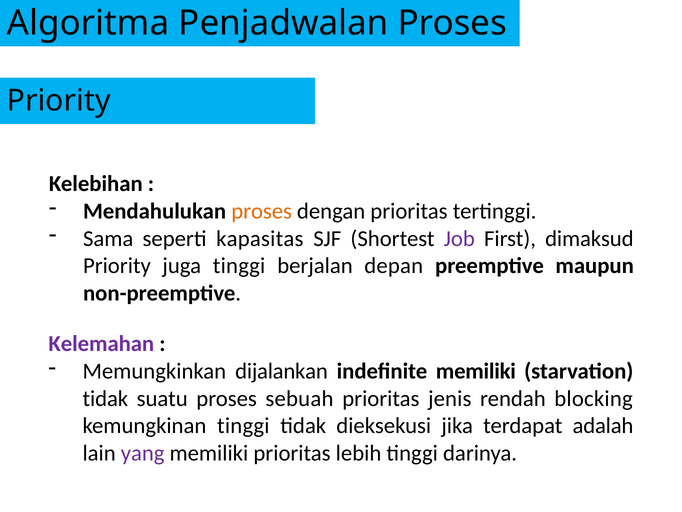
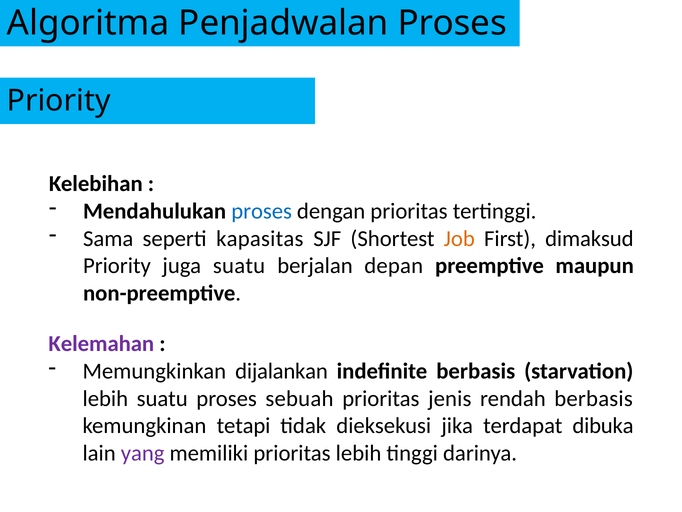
proses at (262, 211) colour: orange -> blue
Job colour: purple -> orange
juga tinggi: tinggi -> suatu
indefinite memiliki: memiliki -> berbasis
tidak at (105, 398): tidak -> lebih
rendah blocking: blocking -> berbasis
kemungkinan tinggi: tinggi -> tetapi
adalah: adalah -> dibuka
